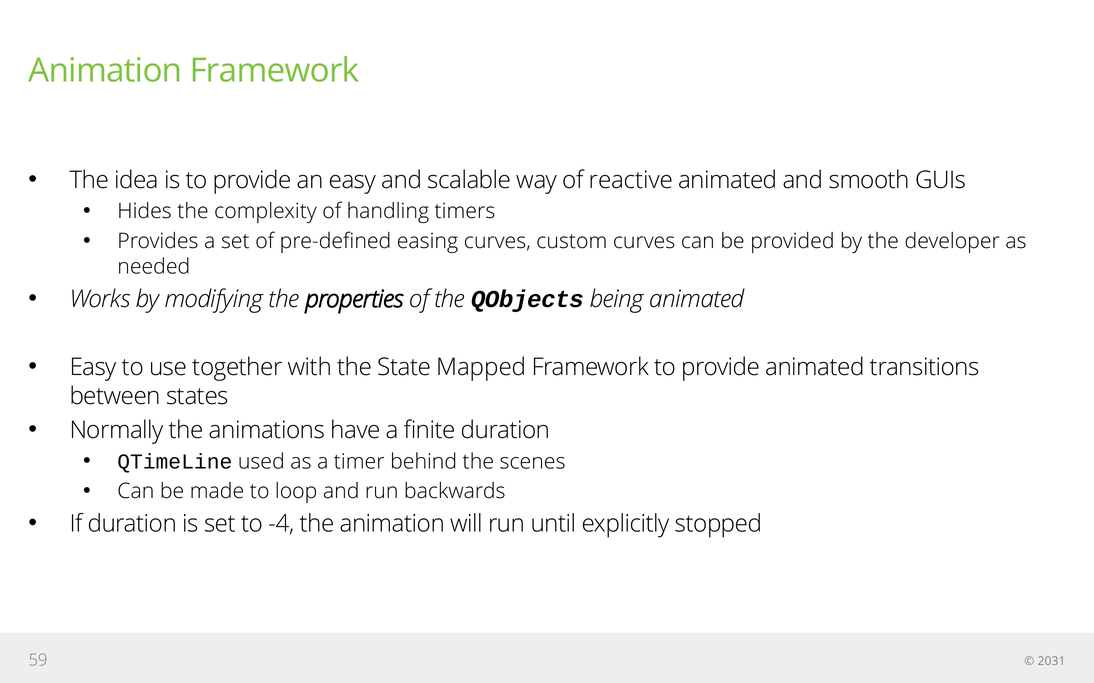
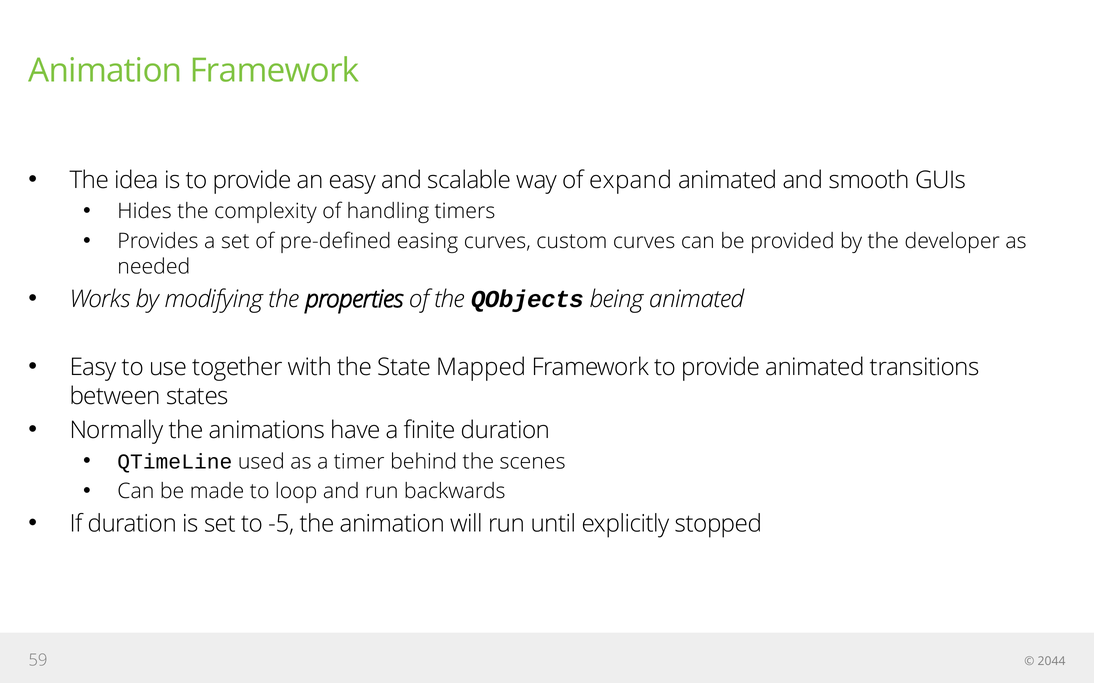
reactive: reactive -> expand
-4: -4 -> -5
2031: 2031 -> 2044
